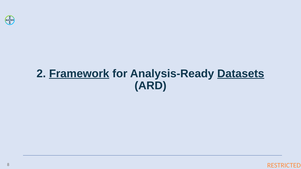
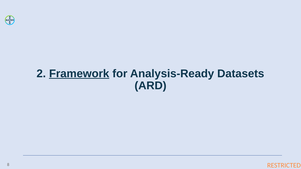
Datasets underline: present -> none
